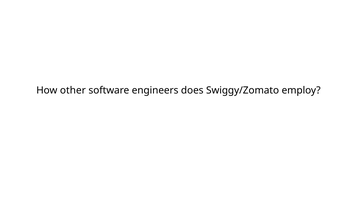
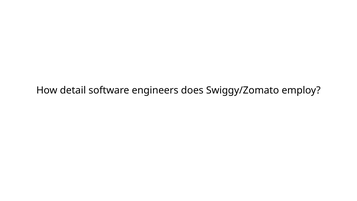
other: other -> detail
